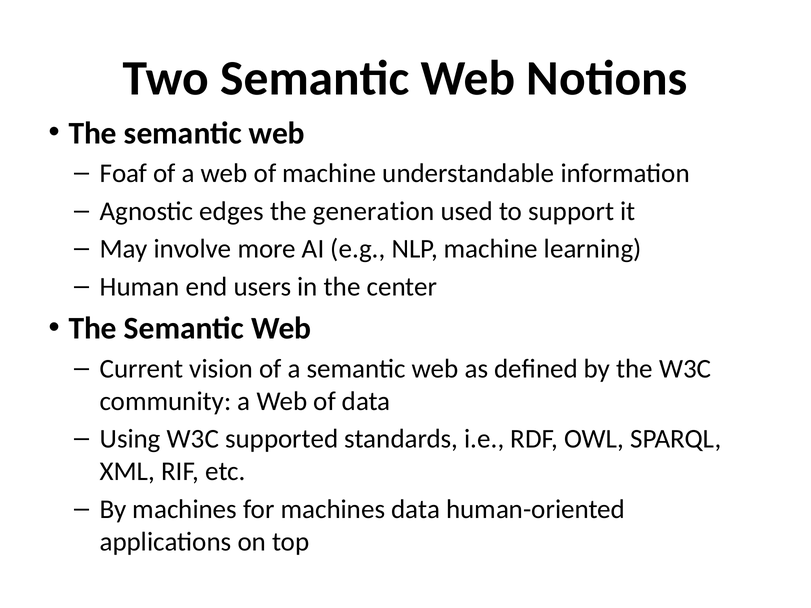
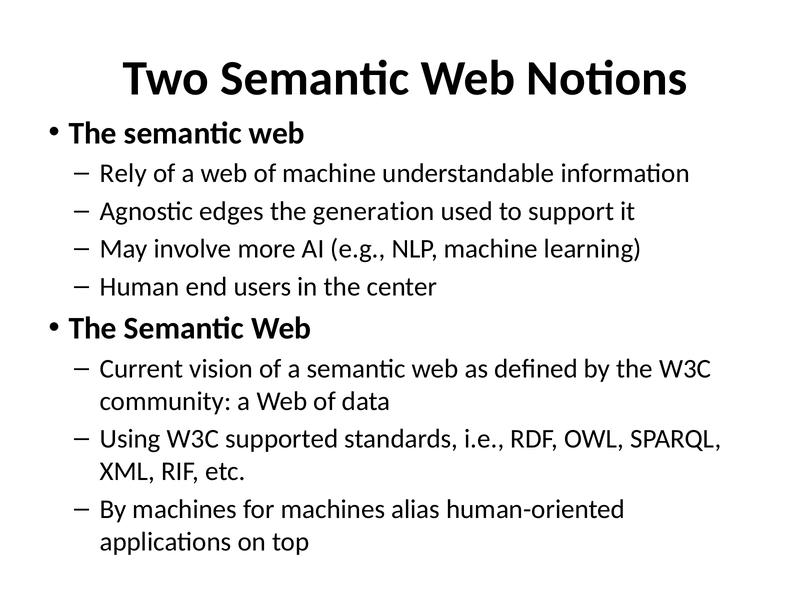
Foaf: Foaf -> Rely
machines data: data -> alias
